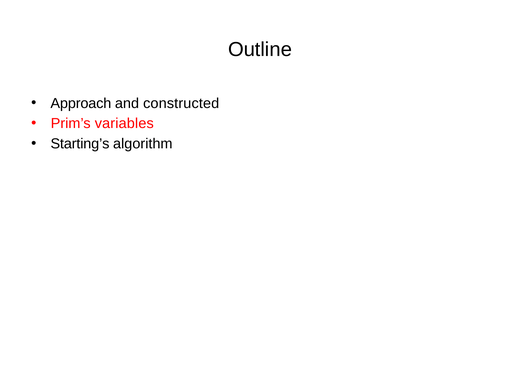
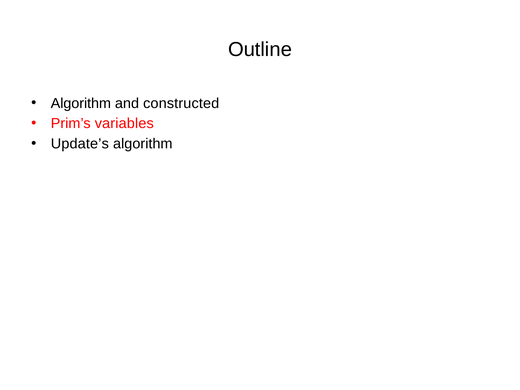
Approach at (81, 103): Approach -> Algorithm
Starting’s: Starting’s -> Update’s
